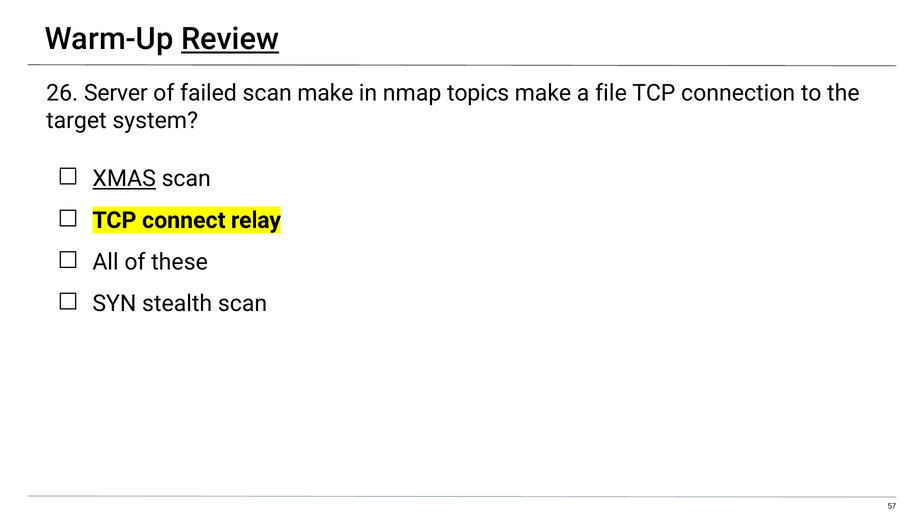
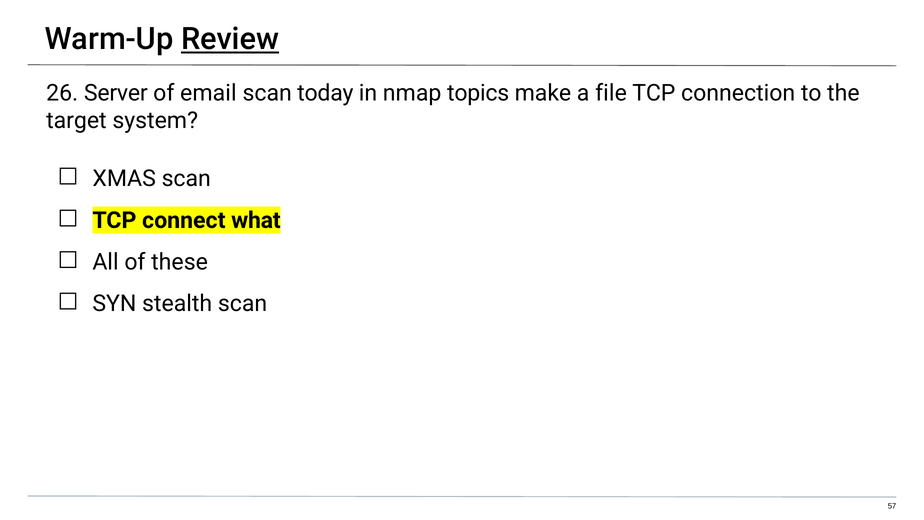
failed: failed -> email
scan make: make -> today
XMAS underline: present -> none
relay: relay -> what
